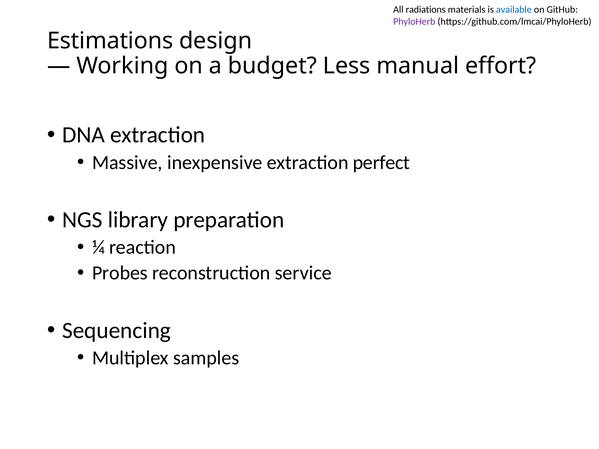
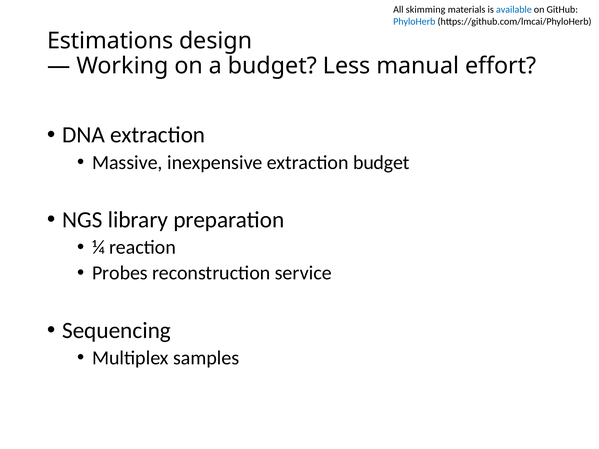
radiations: radiations -> skimming
PhyloHerb colour: purple -> blue
extraction perfect: perfect -> budget
